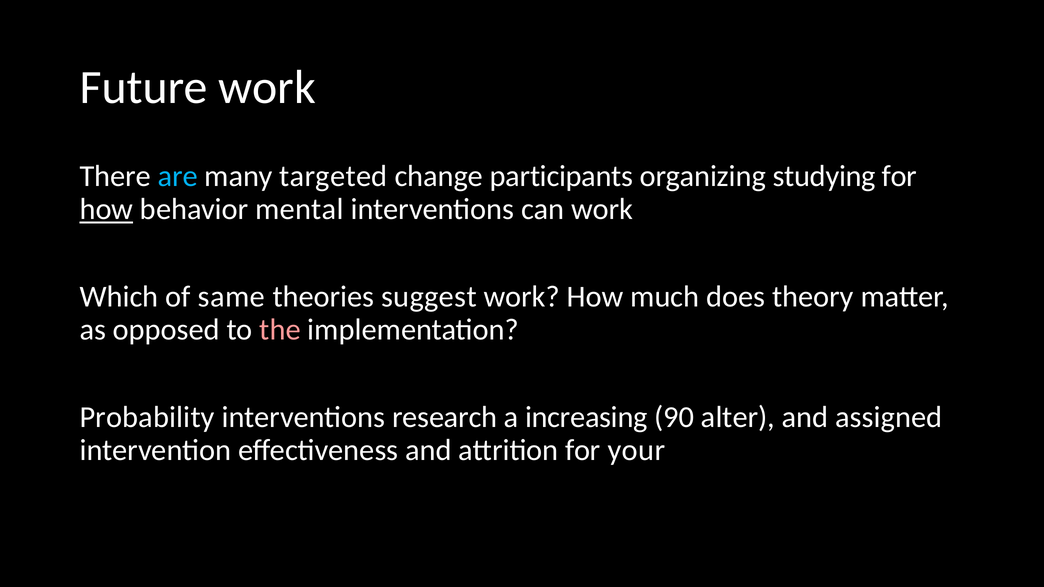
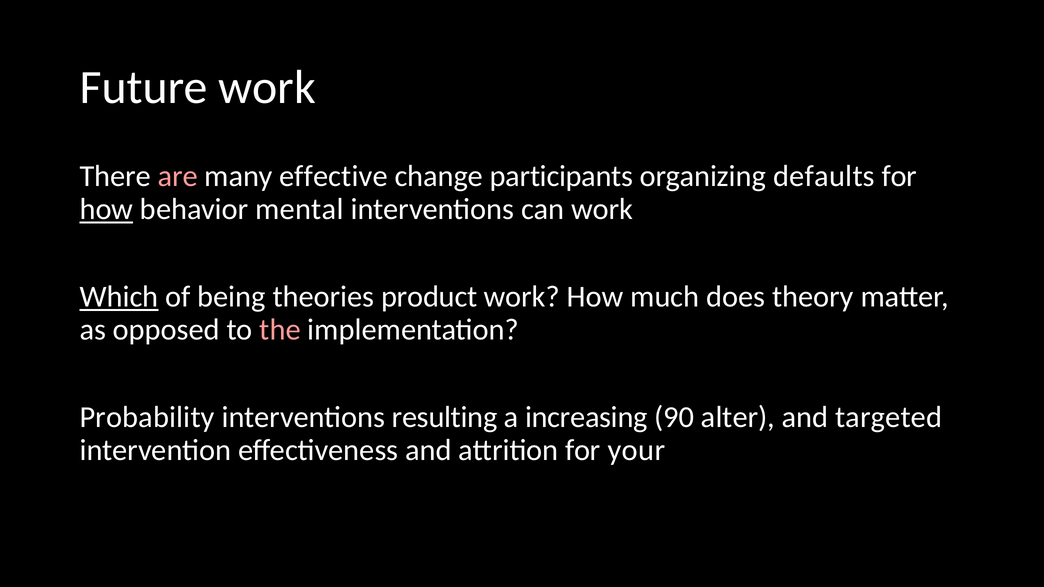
are colour: light blue -> pink
targeted: targeted -> effective
studying: studying -> defaults
Which underline: none -> present
same: same -> being
suggest: suggest -> product
research: research -> resulting
assigned: assigned -> targeted
